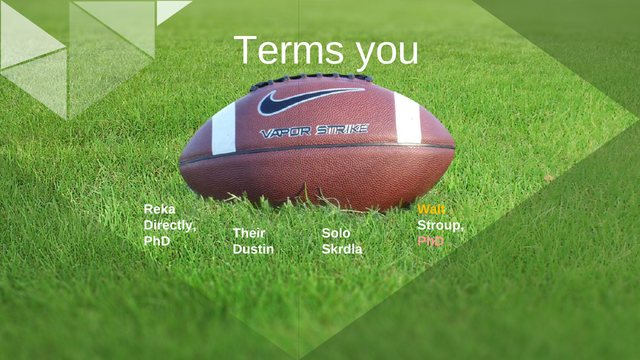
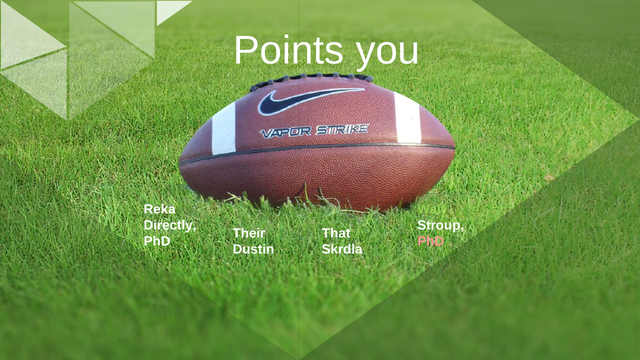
Terms: Terms -> Points
Walt colour: yellow -> light green
Solo: Solo -> That
